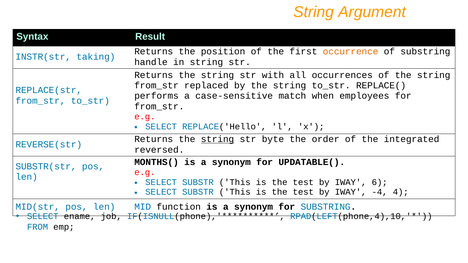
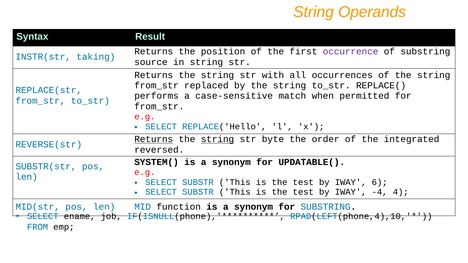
Argument: Argument -> Operands
occurrence colour: orange -> purple
handle: handle -> source
employees: employees -> permitted
Returns at (154, 139) underline: none -> present
MONTHS(: MONTHS( -> SYSTEM(
